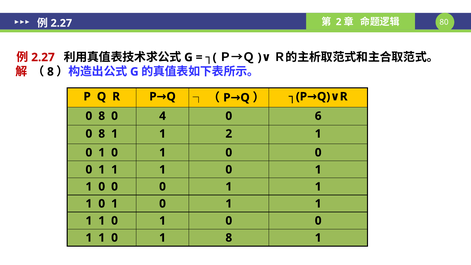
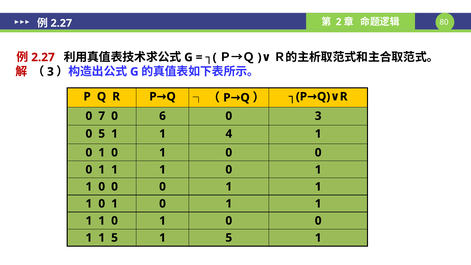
8 at (50, 72): 8 -> 3
8 at (102, 116): 8 -> 7
4: 4 -> 6
0 6: 6 -> 3
8 at (102, 134): 8 -> 5
1 2: 2 -> 4
0 at (115, 238): 0 -> 5
8 at (229, 238): 8 -> 5
